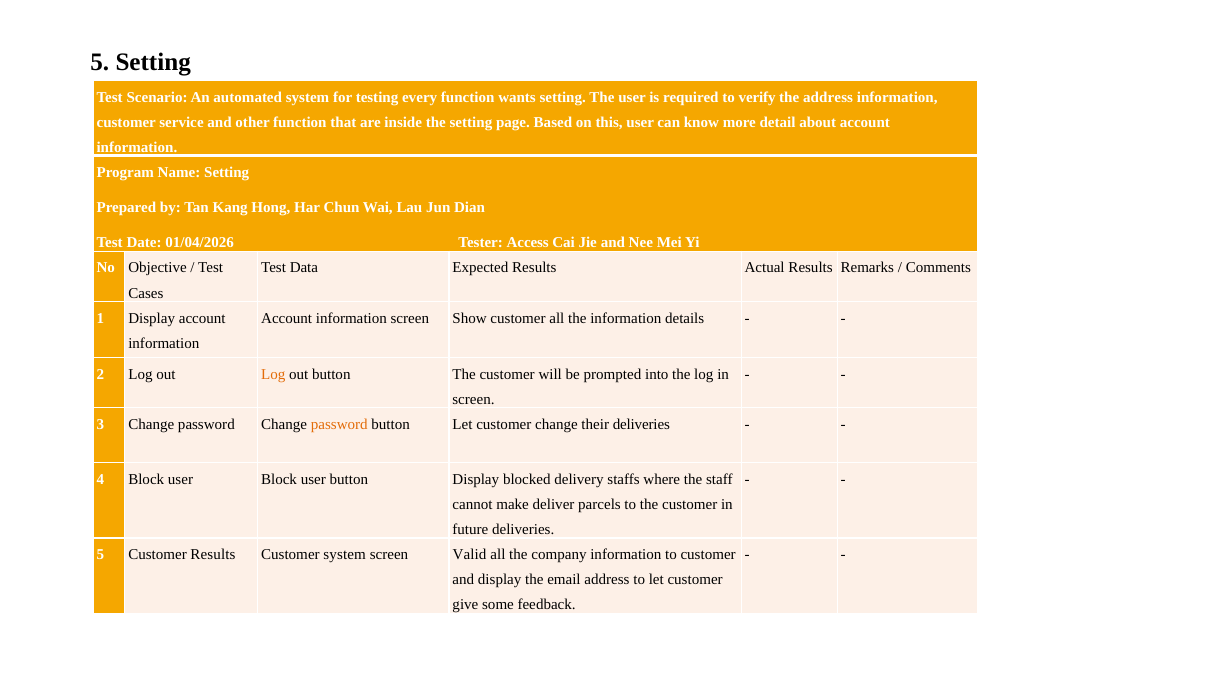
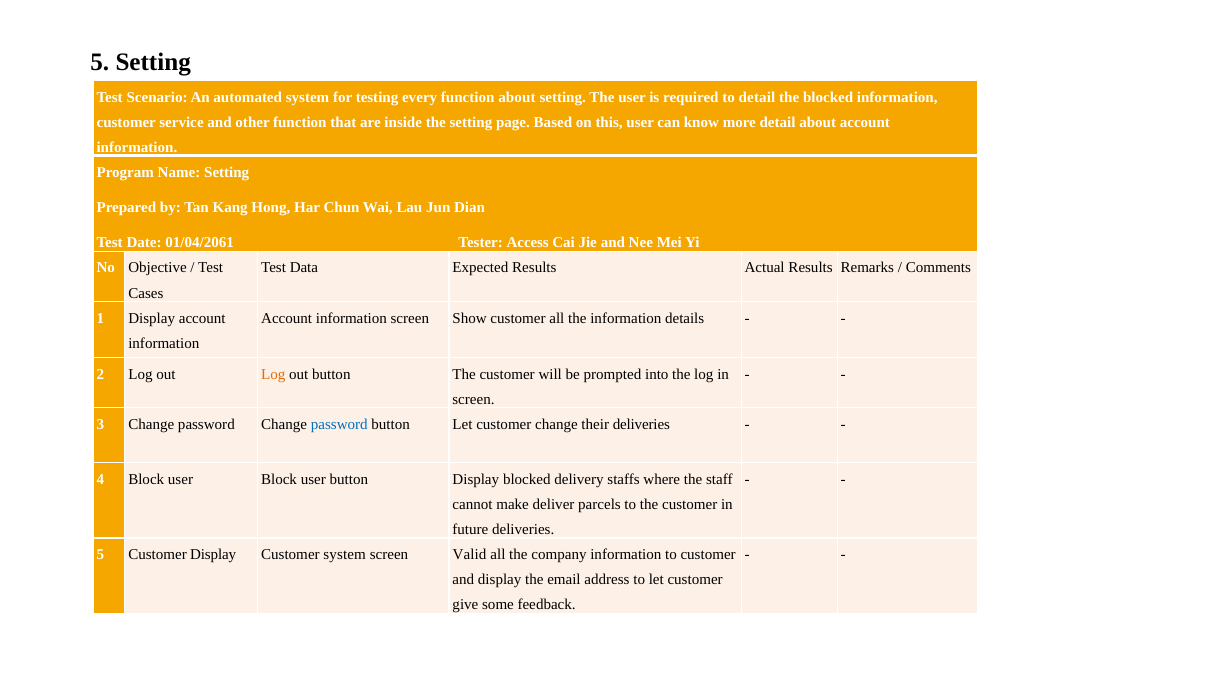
function wants: wants -> about
to verify: verify -> detail
the address: address -> blocked
01/04/2026: 01/04/2026 -> 01/04/2061
password at (339, 425) colour: orange -> blue
Customer Results: Results -> Display
